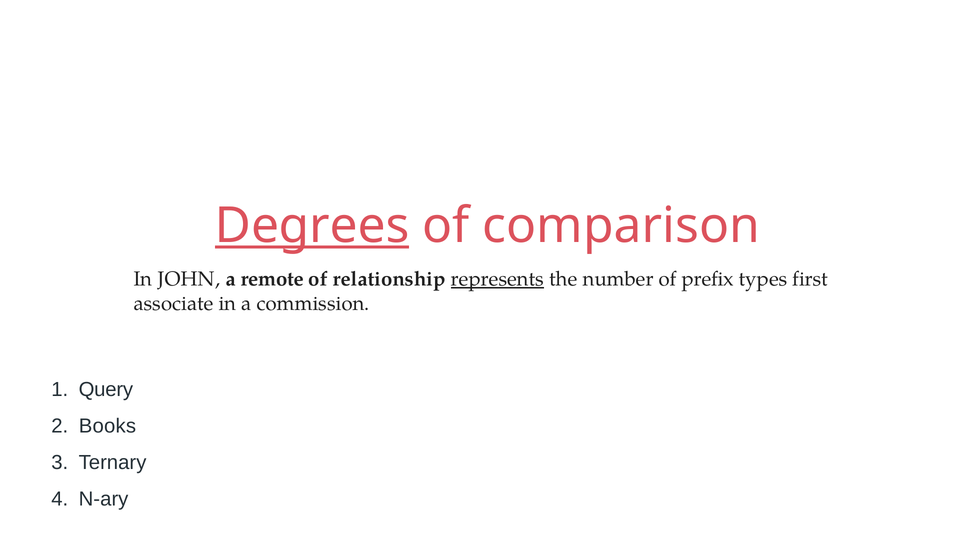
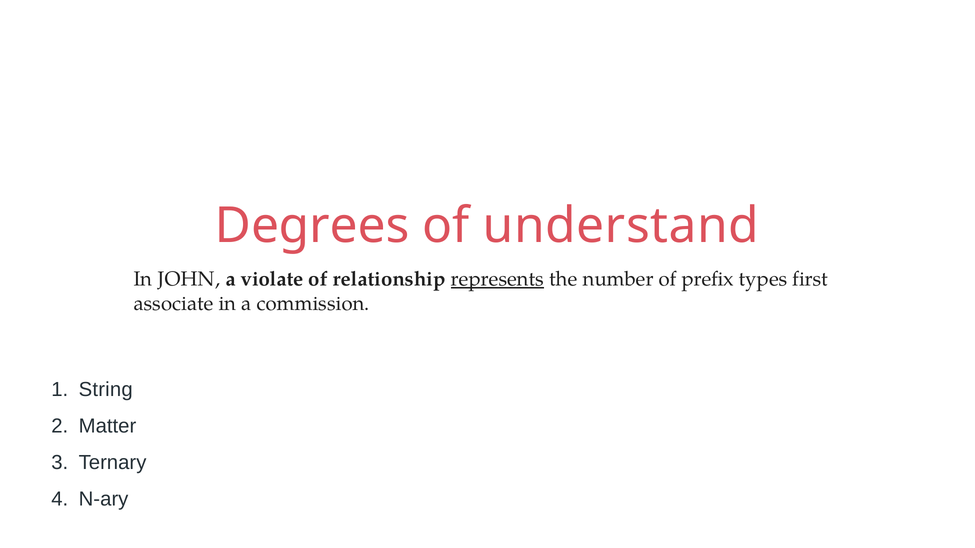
Degrees underline: present -> none
comparison: comparison -> understand
remote: remote -> violate
Query: Query -> String
Books: Books -> Matter
